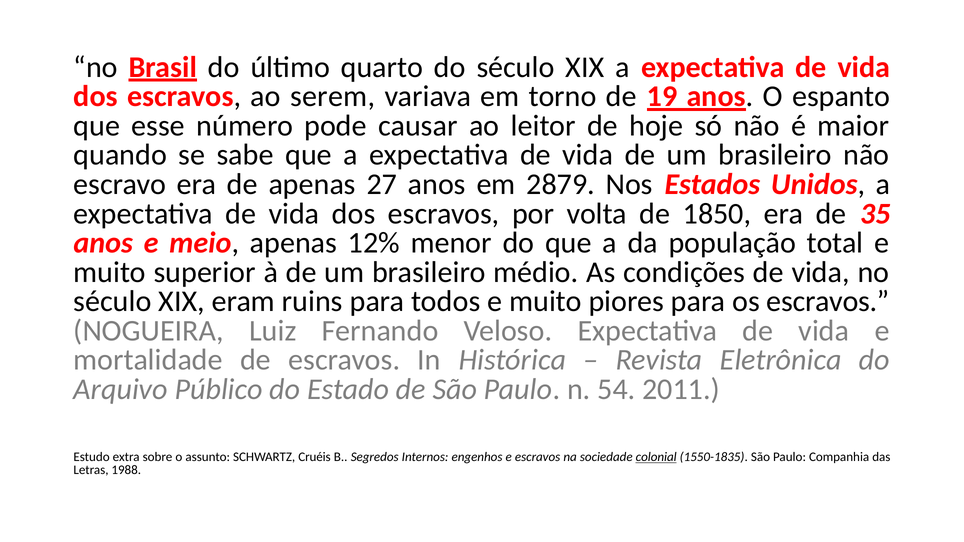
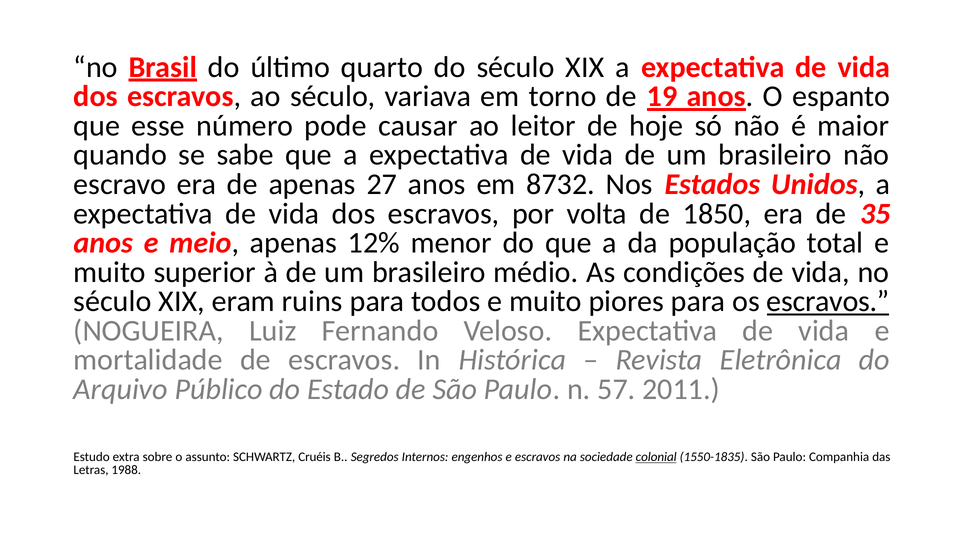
ao serem: serem -> século
2879: 2879 -> 8732
escravos at (828, 302) underline: none -> present
54: 54 -> 57
